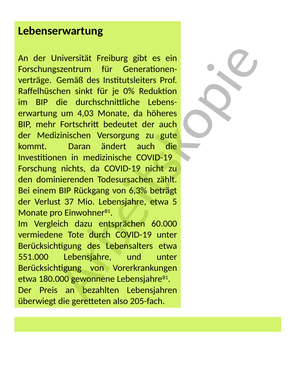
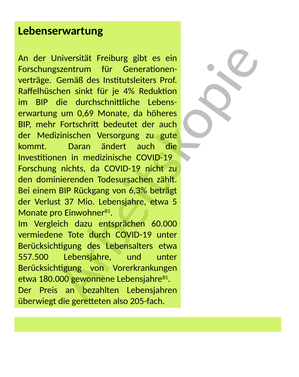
0%: 0% -> 4%
4,03: 4,03 -> 0,69
551.000: 551.000 -> 557.500
